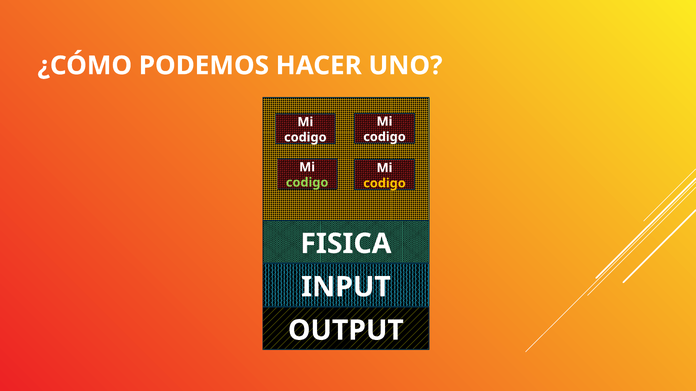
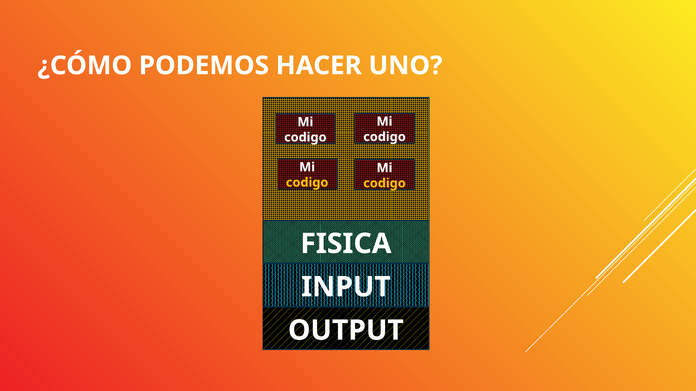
codigo at (307, 183) colour: light green -> yellow
